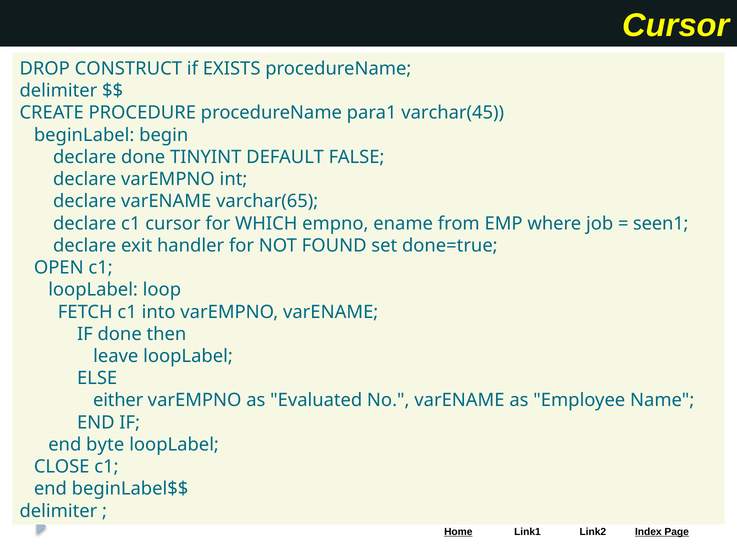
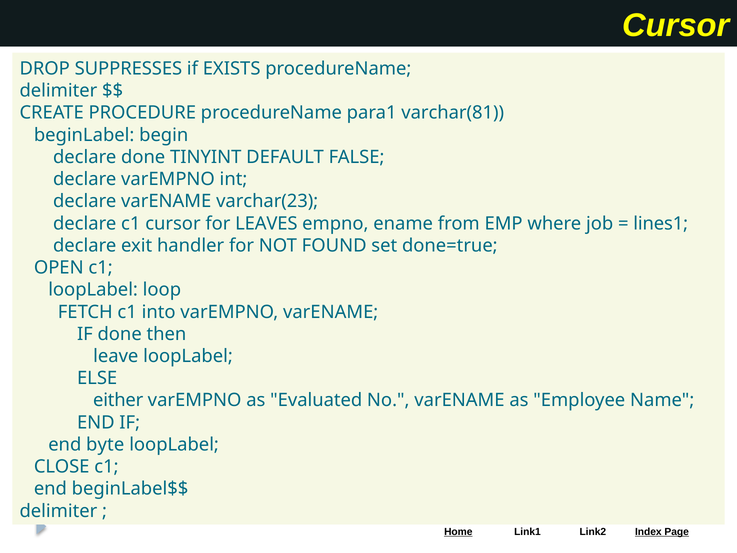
CONSTRUCT: CONSTRUCT -> SUPPRESSES
varchar(45: varchar(45 -> varchar(81
varchar(65: varchar(65 -> varchar(23
WHICH: WHICH -> LEAVES
seen1: seen1 -> lines1
